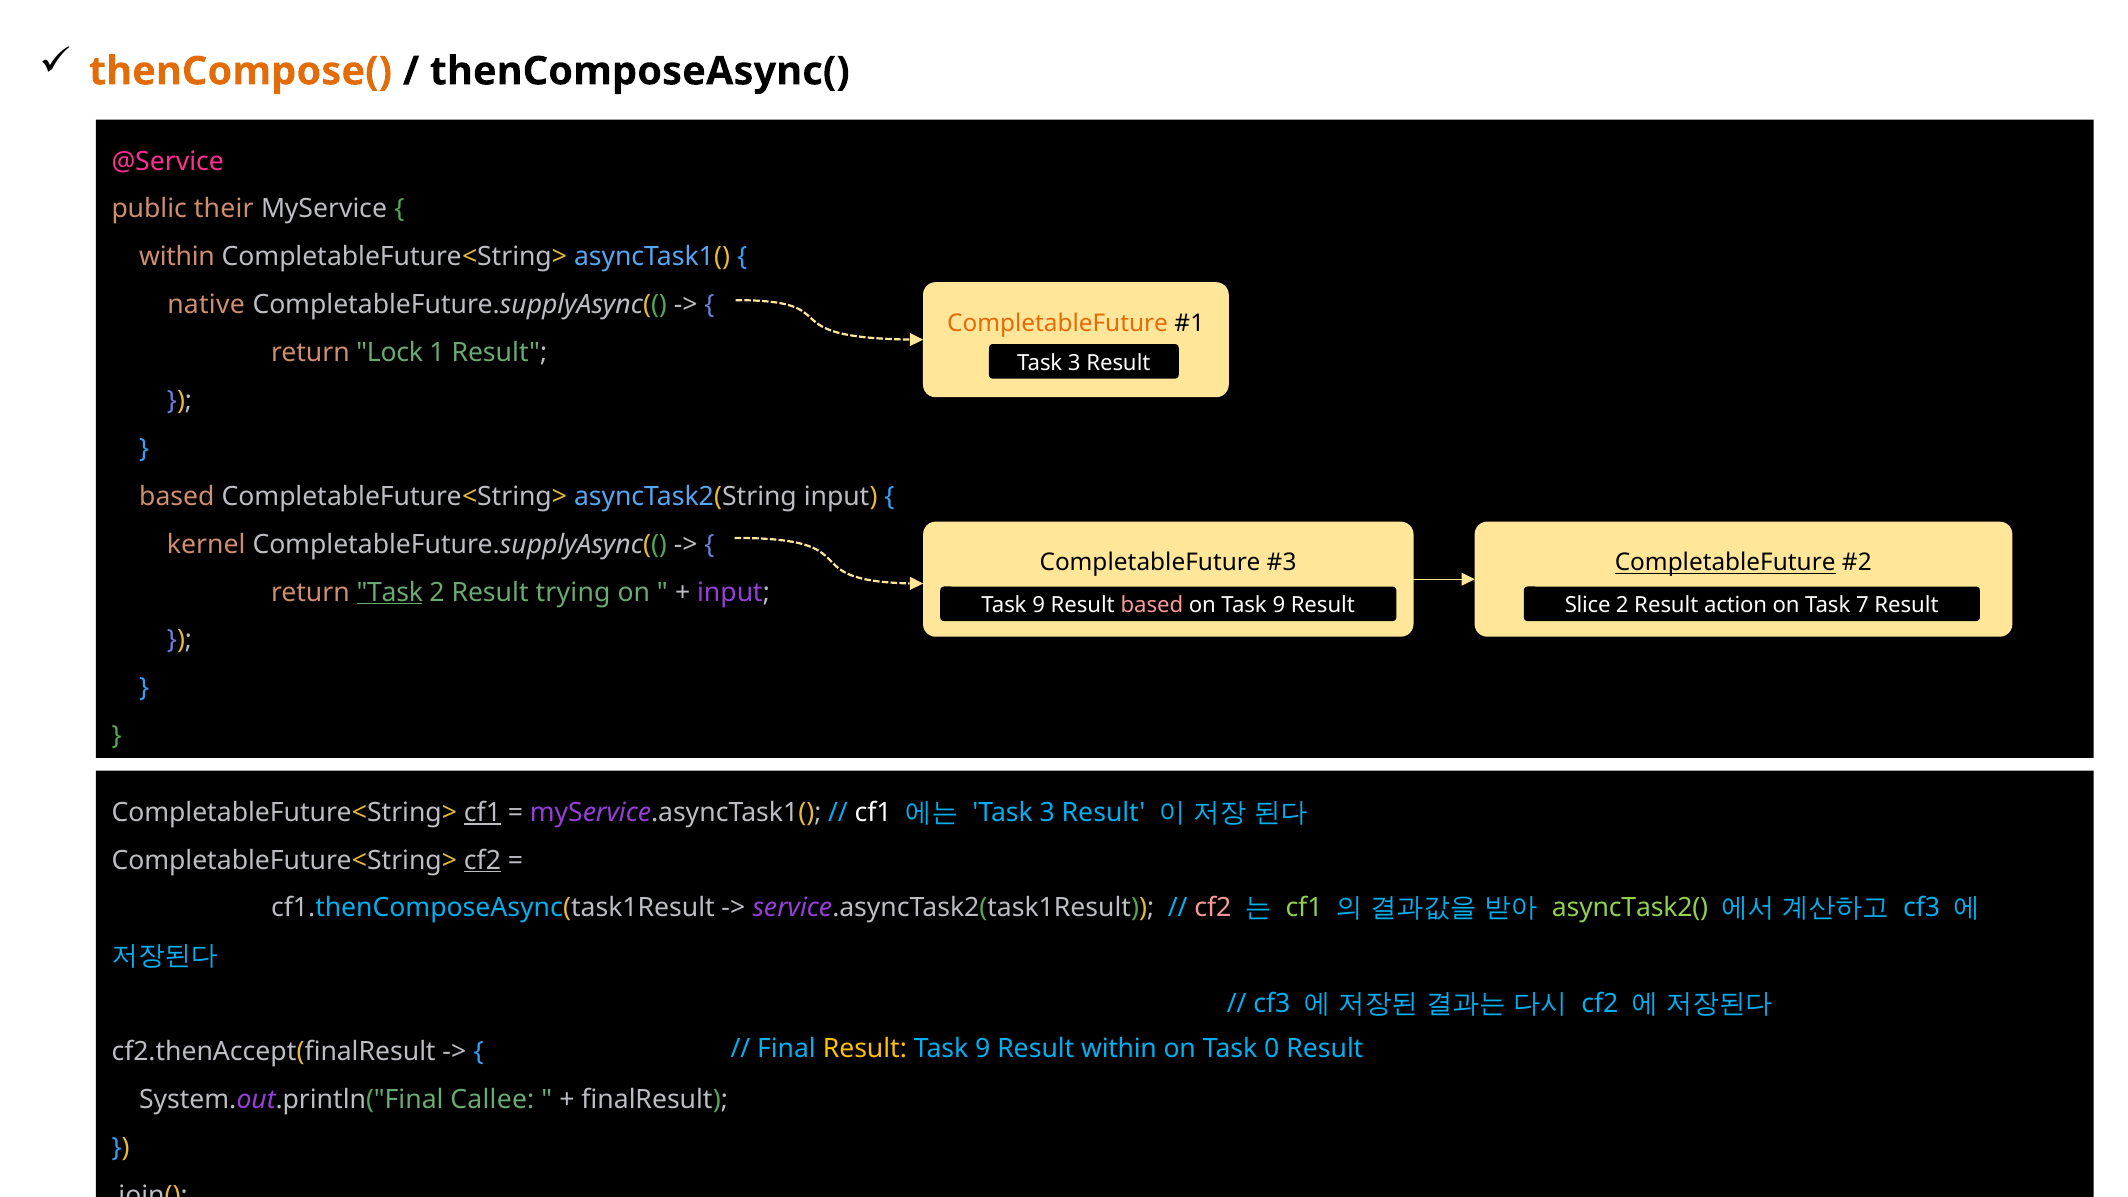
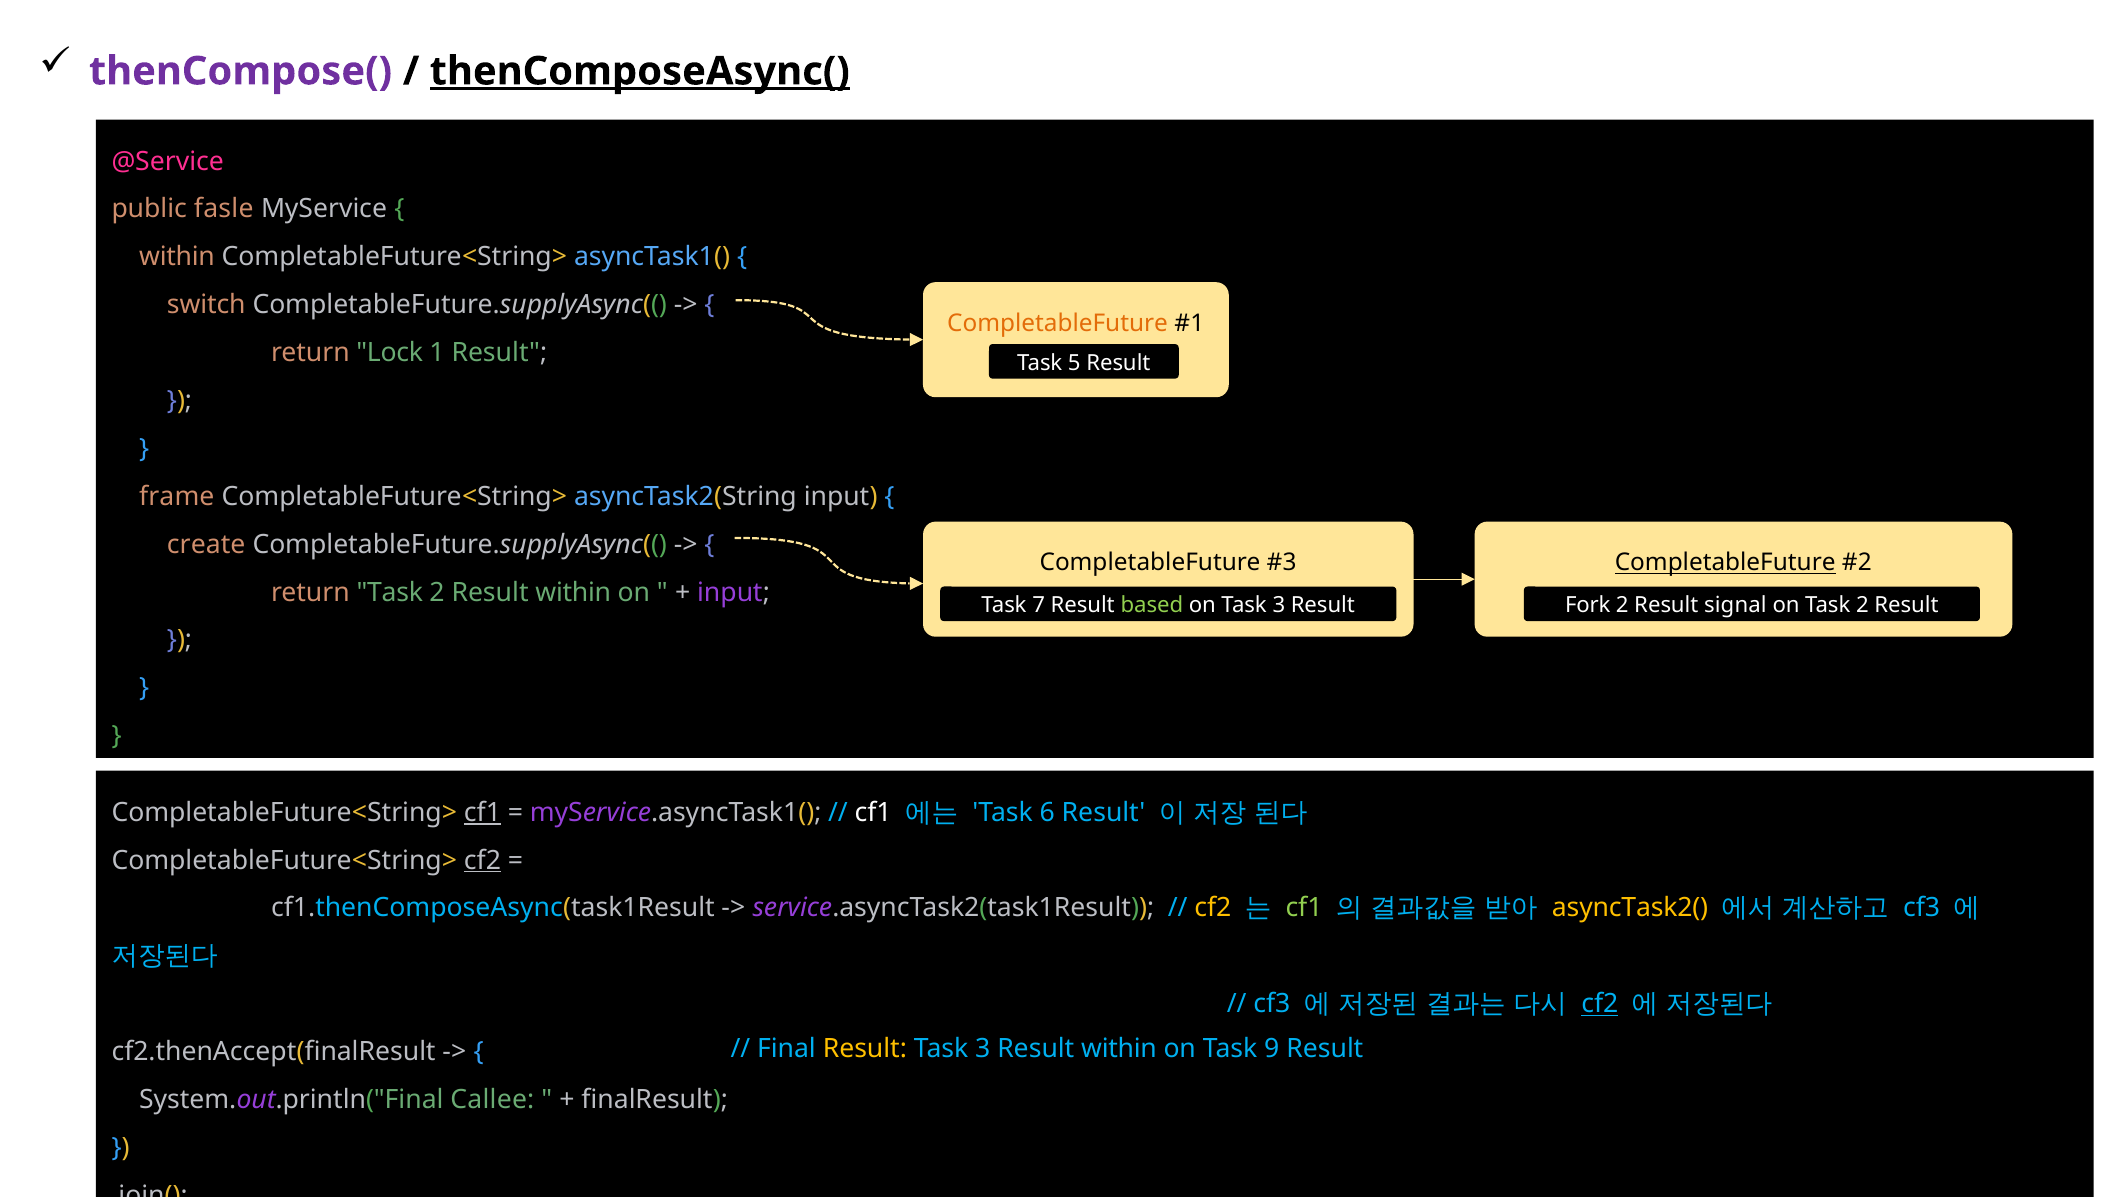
thenCompose( colour: orange -> purple
thenComposeAsync( underline: none -> present
their: their -> fasle
native: native -> switch
3 at (1074, 363): 3 -> 5
based at (177, 496): based -> frame
kernel: kernel -> create
Task at (390, 592) underline: present -> none
2 Result trying: trying -> within
9 at (1039, 605): 9 -> 7
based at (1152, 605) colour: pink -> light green
on Task 9: 9 -> 3
Slice: Slice -> Fork
action: action -> signal
on Task 7: 7 -> 2
3 at (1047, 812): 3 -> 6
cf2 at (1213, 908) colour: pink -> yellow
asyncTask2( colour: light green -> yellow
cf2 at (1600, 1004) underline: none -> present
9 at (983, 1049): 9 -> 3
0: 0 -> 9
